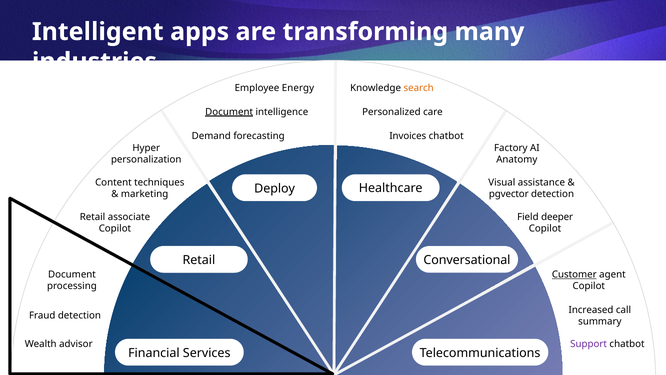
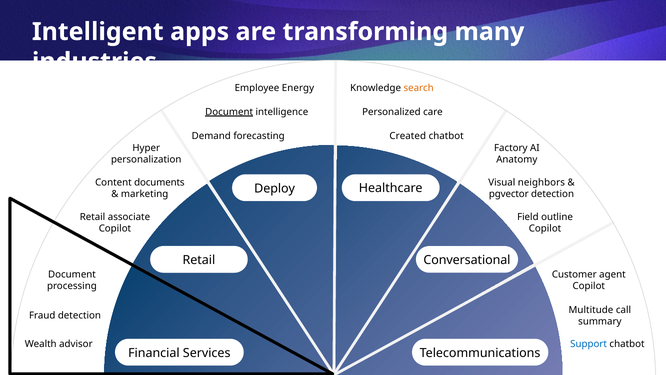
Invoices: Invoices -> Created
techniques: techniques -> documents
assistance: assistance -> neighbors
deeper: deeper -> outline
Customer underline: present -> none
Increased: Increased -> Multitude
Support colour: purple -> blue
